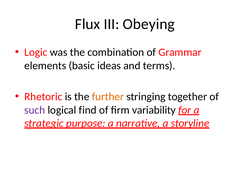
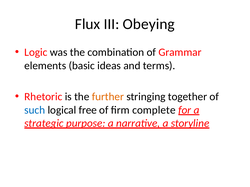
such colour: purple -> blue
find: find -> free
variability: variability -> complete
